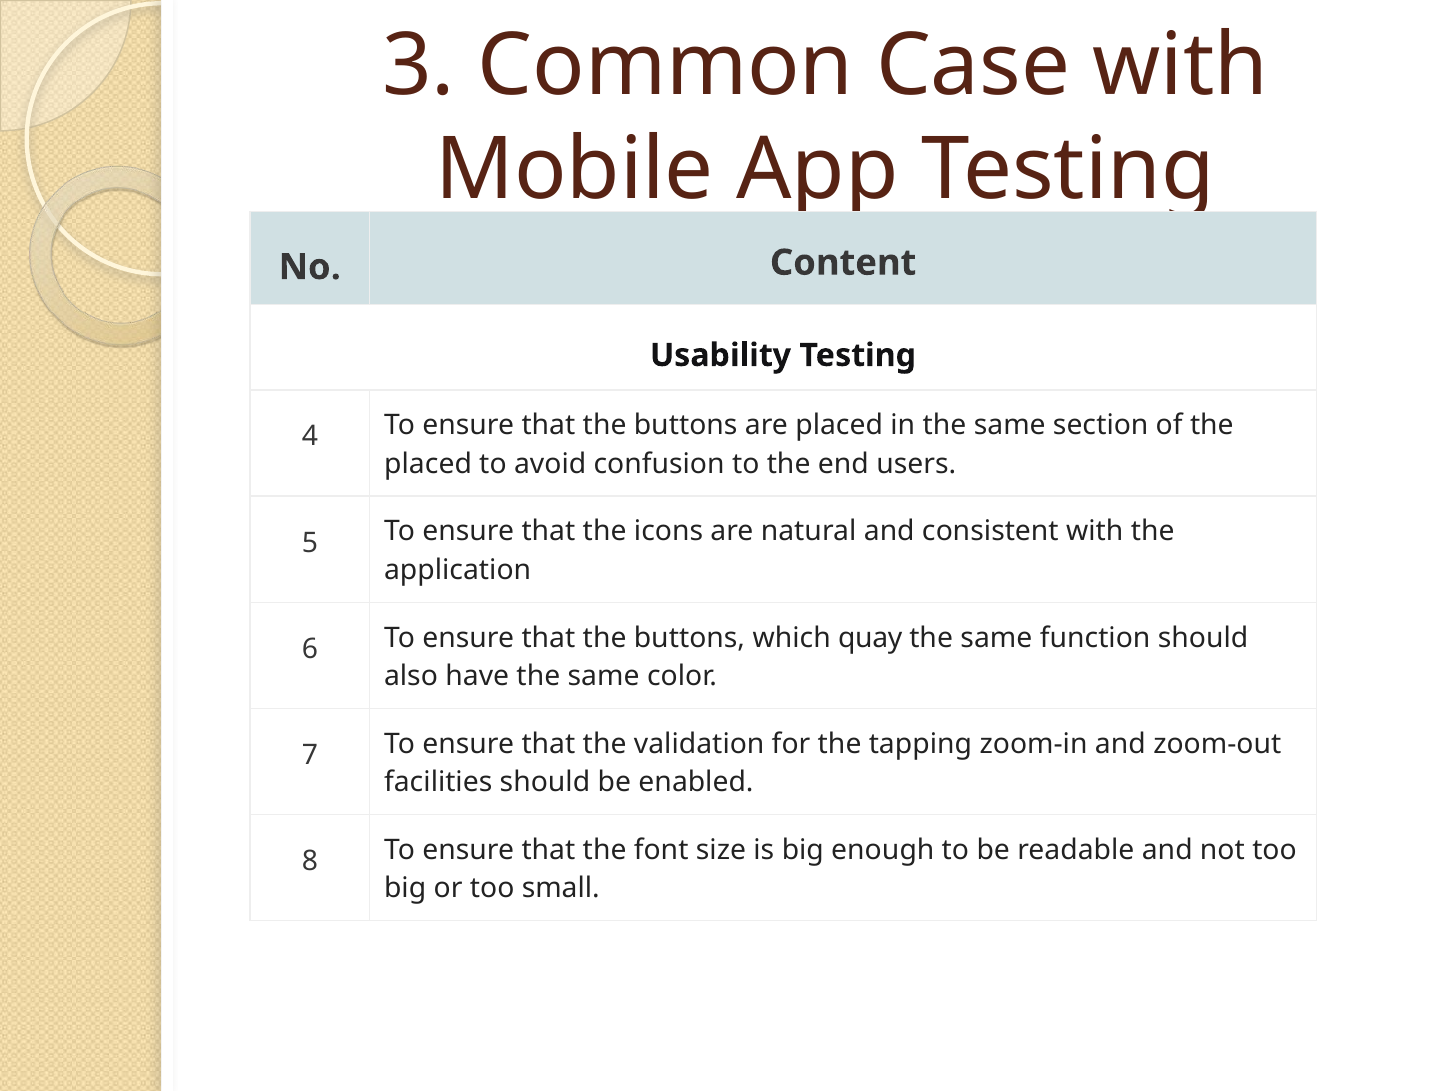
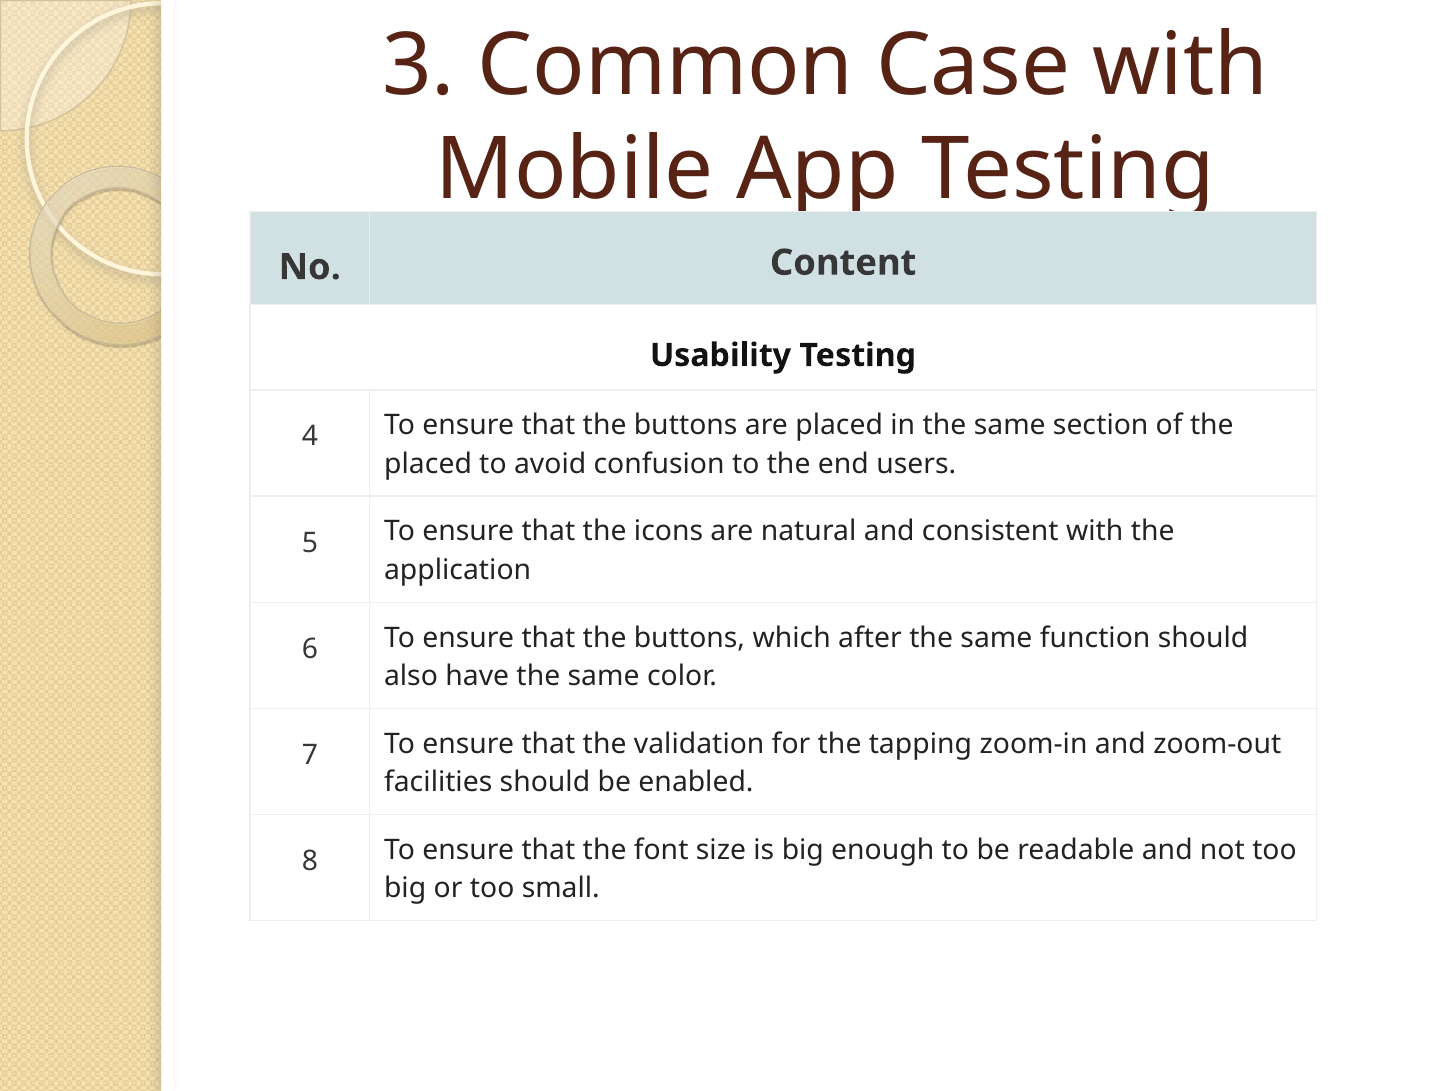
quay: quay -> after
